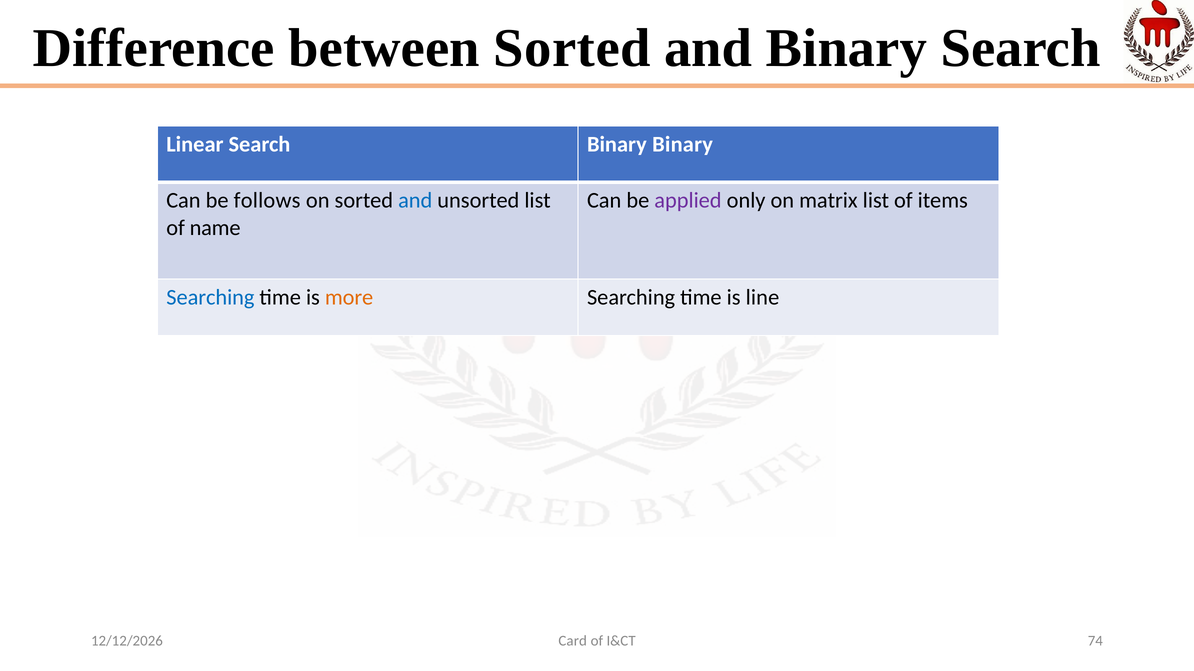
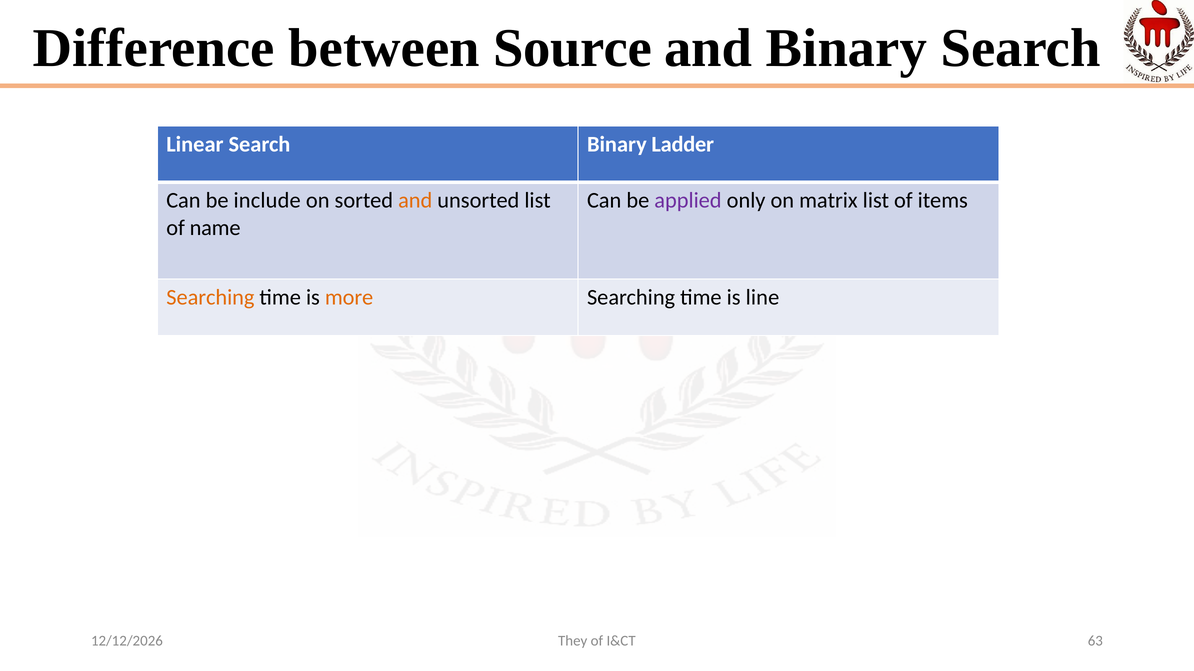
between Sorted: Sorted -> Source
Binary Binary: Binary -> Ladder
follows: follows -> include
and at (415, 201) colour: blue -> orange
Searching at (210, 298) colour: blue -> orange
Card: Card -> They
74: 74 -> 63
